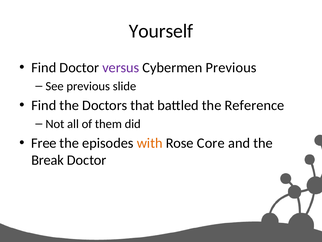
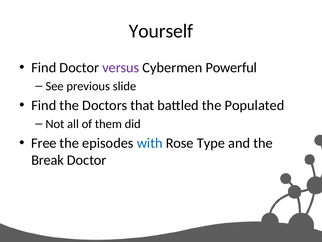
Cybermen Previous: Previous -> Powerful
Reference: Reference -> Populated
with colour: orange -> blue
Core: Core -> Type
